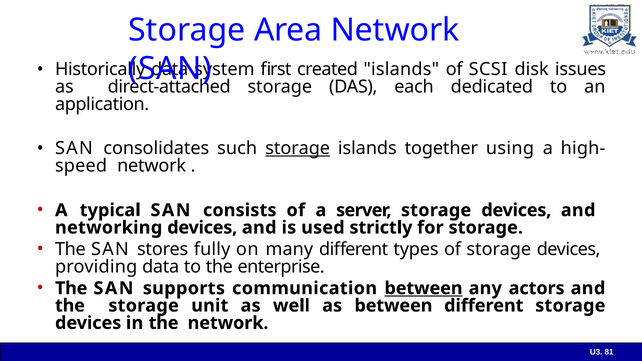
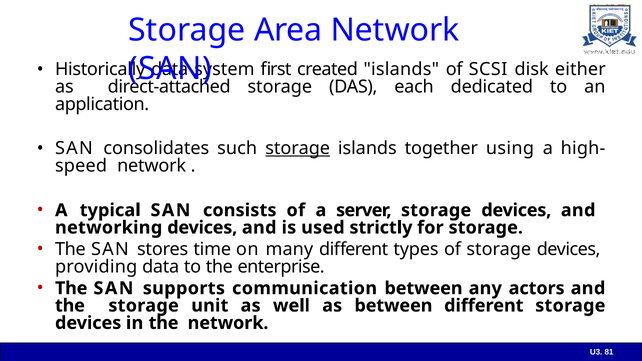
issues: issues -> either
fully: fully -> time
between at (423, 288) underline: present -> none
